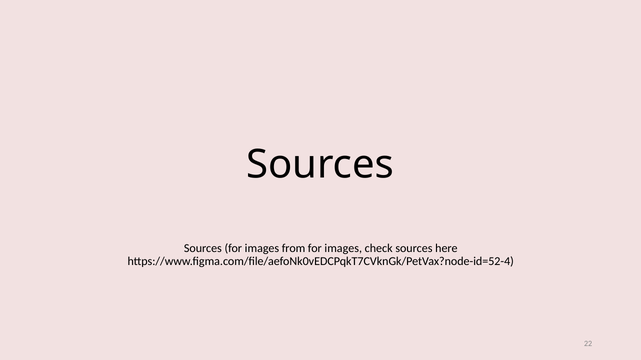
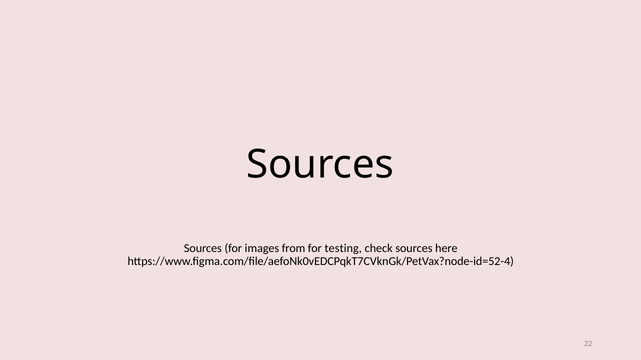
images at (343, 249): images -> testing
